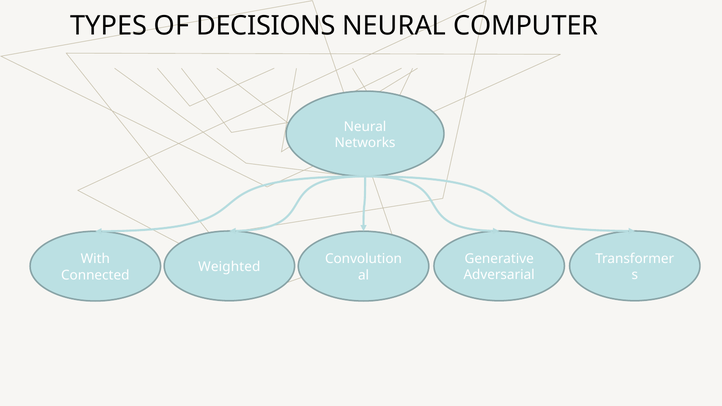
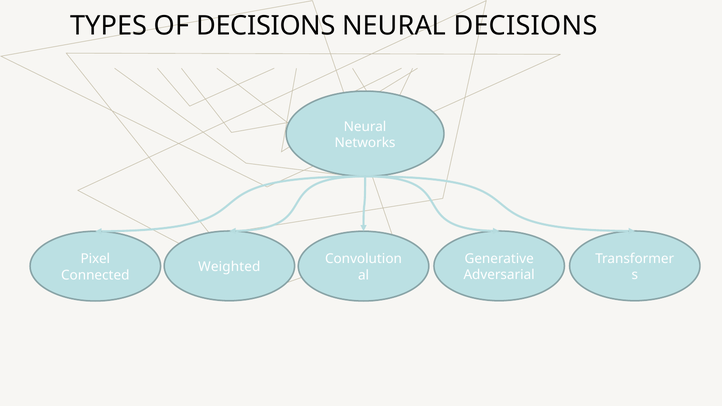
NEURAL COMPUTER: COMPUTER -> DECISIONS
With: With -> Pixel
